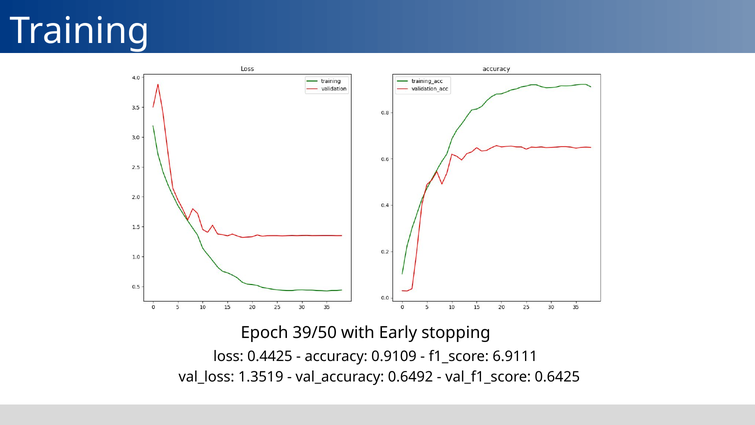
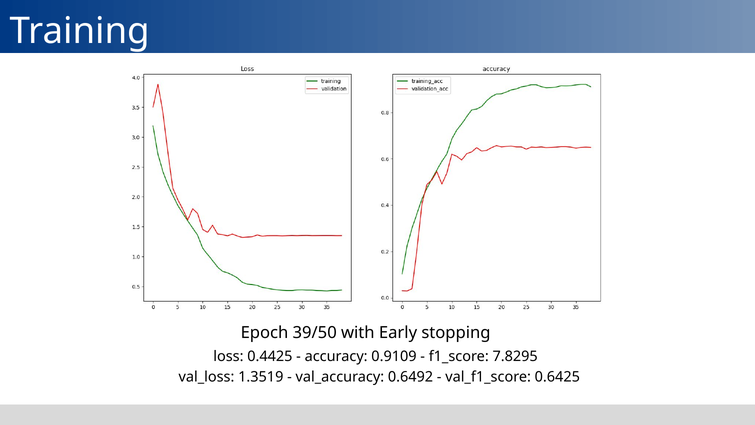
6.9111: 6.9111 -> 7.8295
